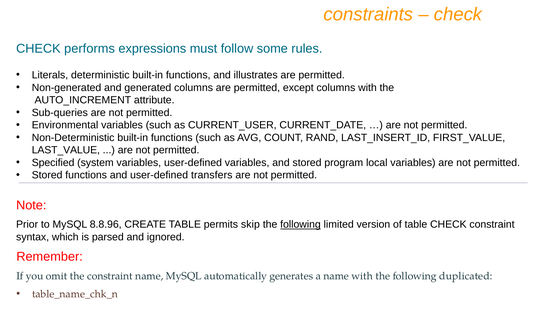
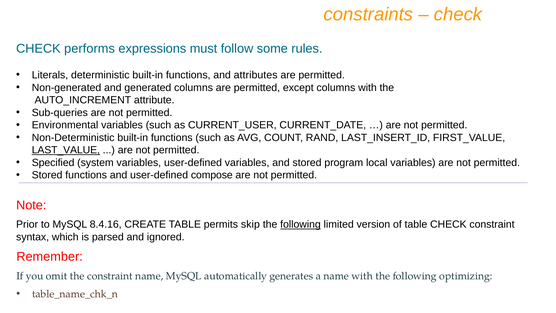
illustrates: illustrates -> attributes
LAST_VALUE underline: none -> present
transfers: transfers -> compose
8.8.96: 8.8.96 -> 8.4.16
duplicated: duplicated -> optimizing
